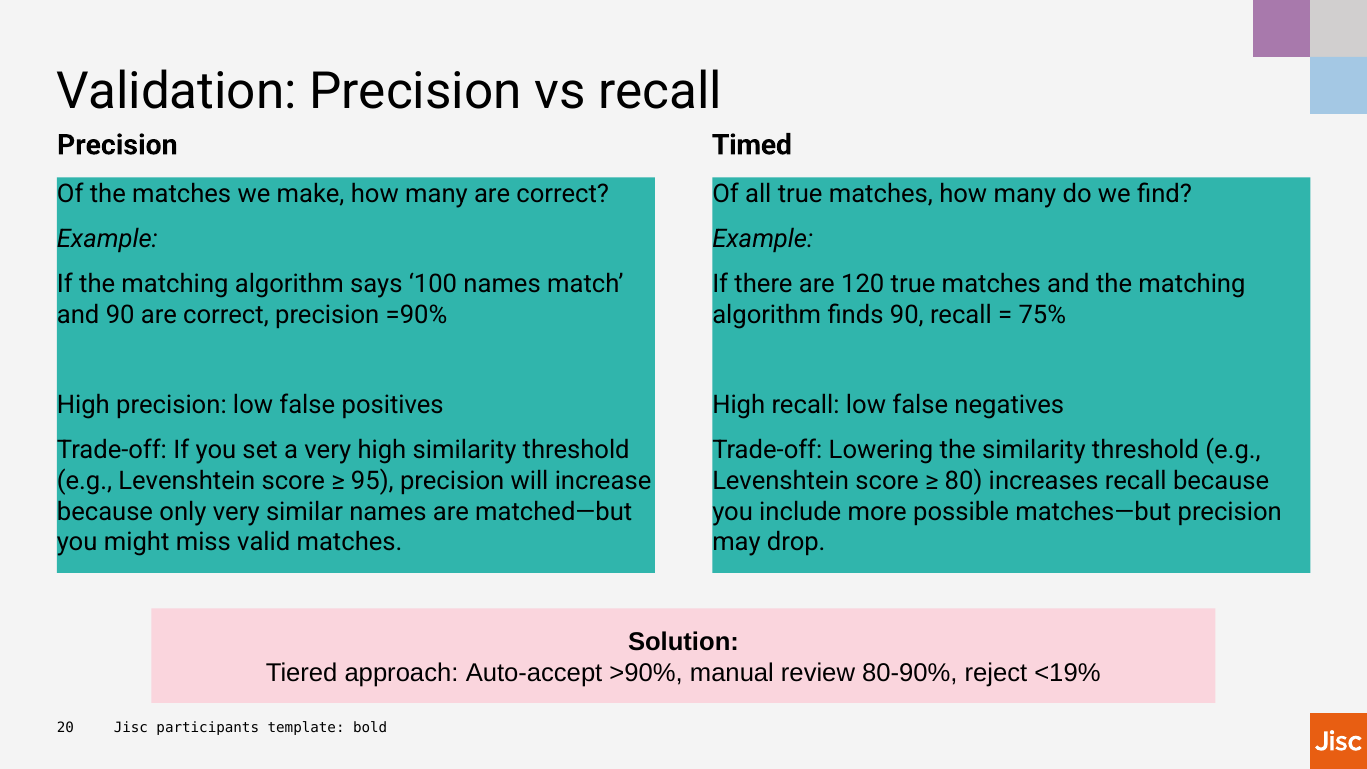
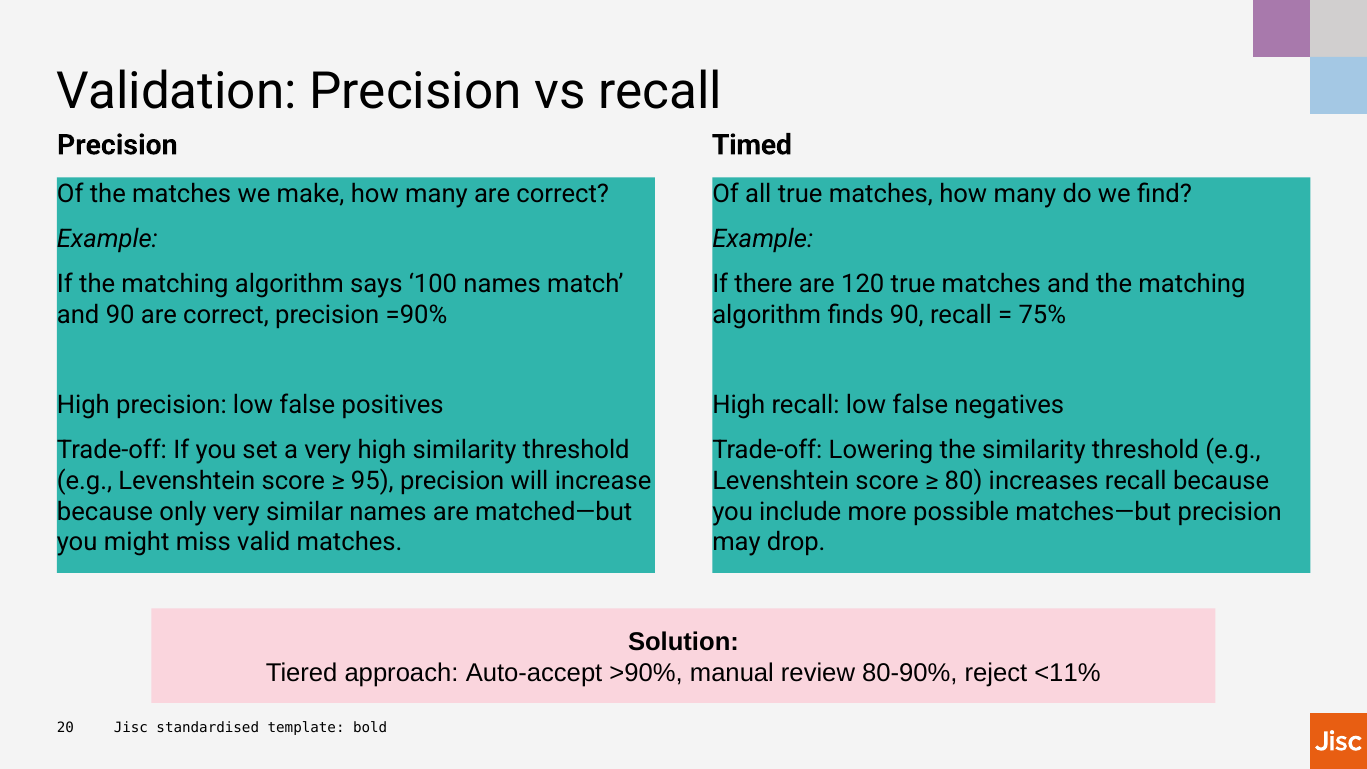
<19%: <19% -> <11%
participants: participants -> standardised
